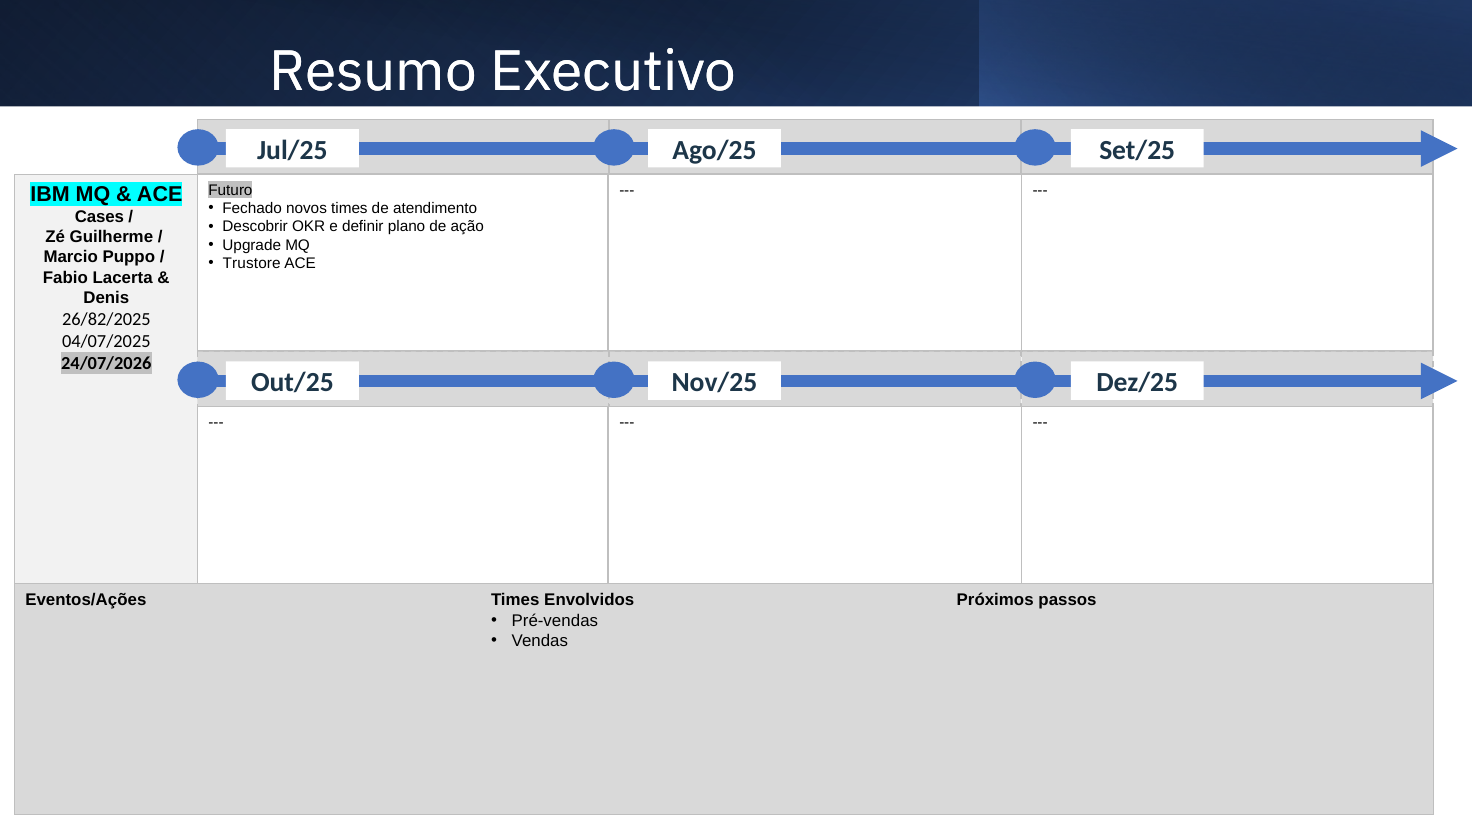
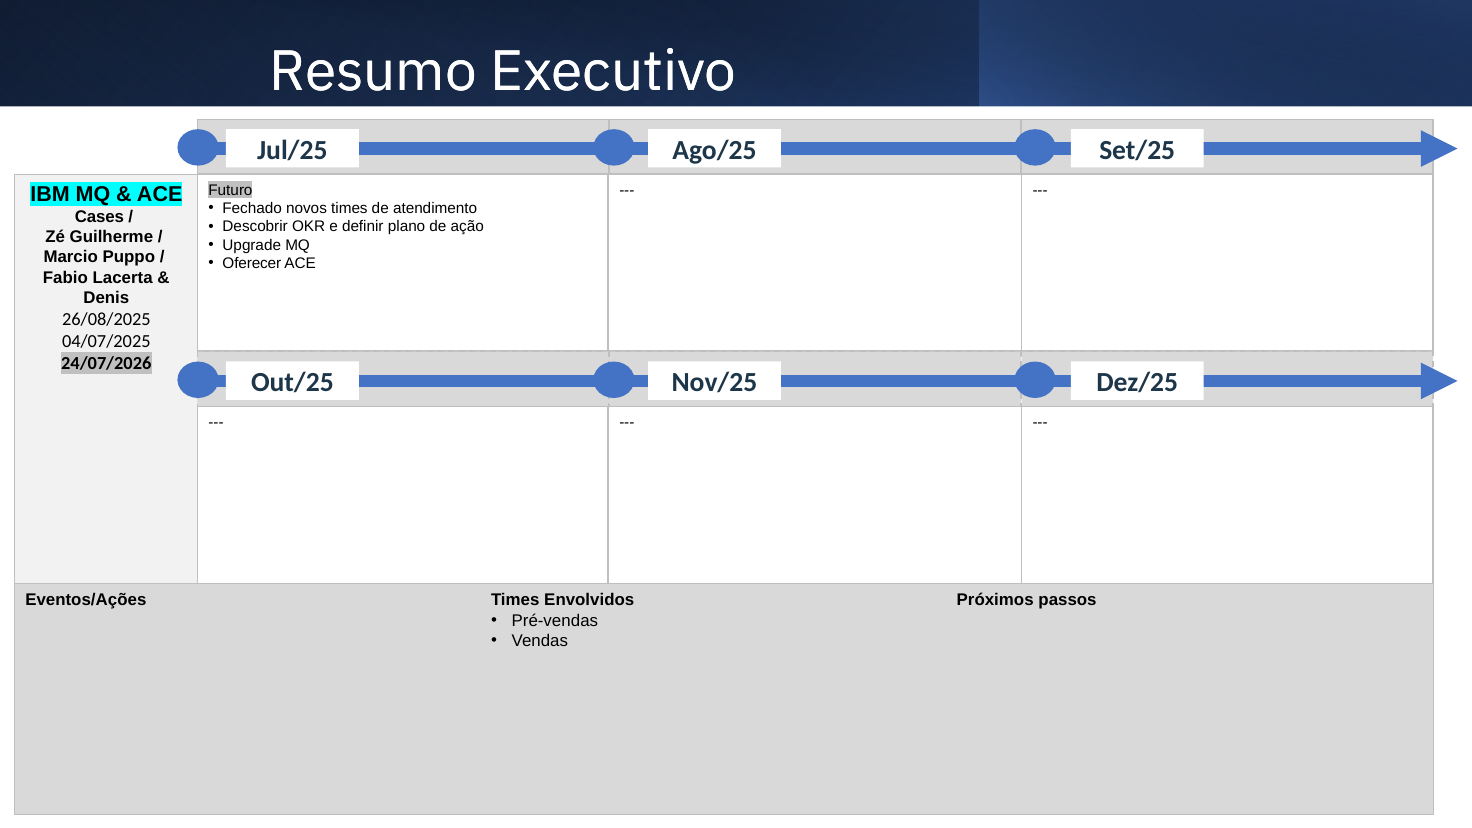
Trustore: Trustore -> Oferecer
26/82/2025: 26/82/2025 -> 26/08/2025
